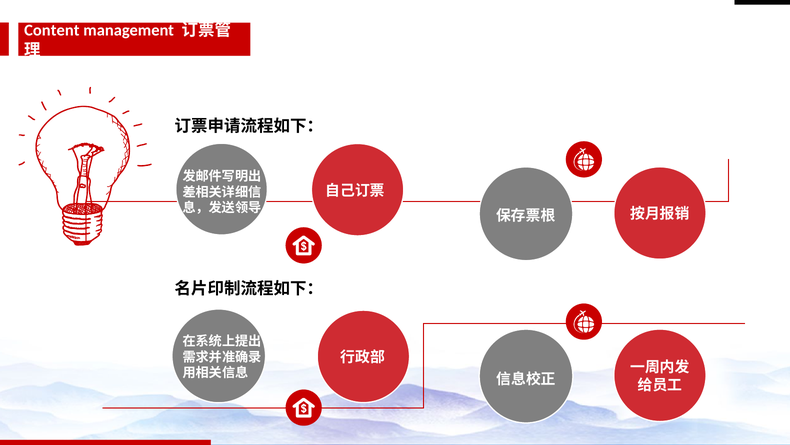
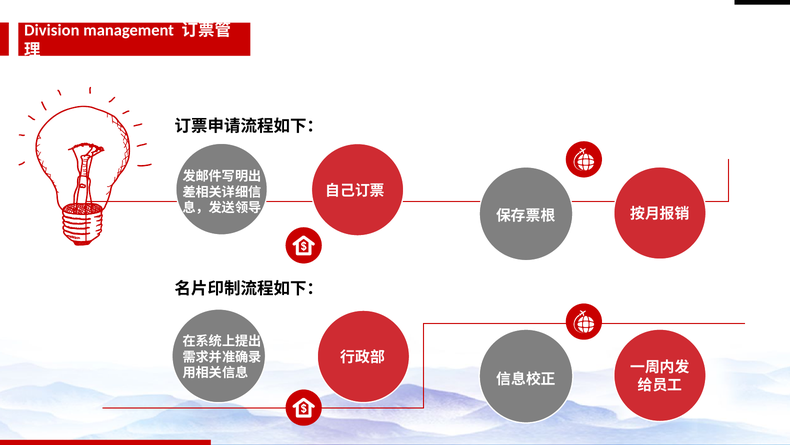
Content: Content -> Division
